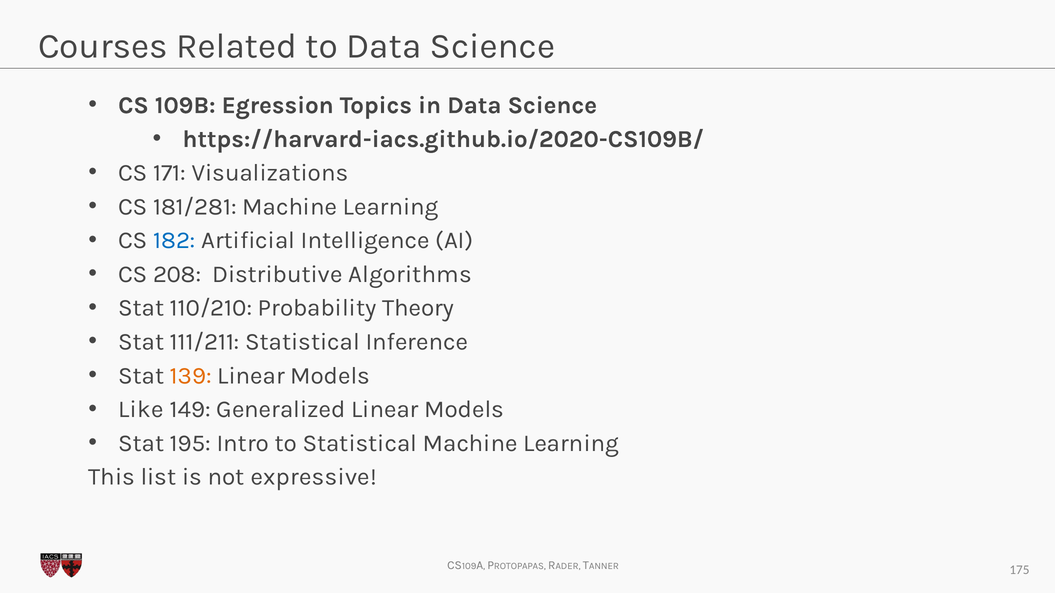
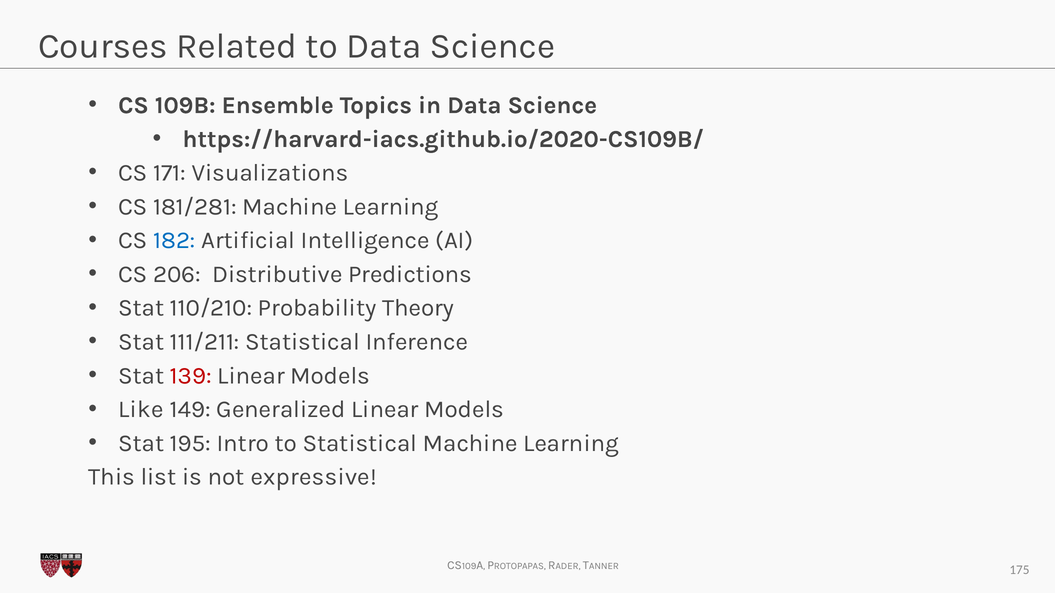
Egression: Egression -> Ensemble
208: 208 -> 206
Algorithms: Algorithms -> Predictions
139 colour: orange -> red
